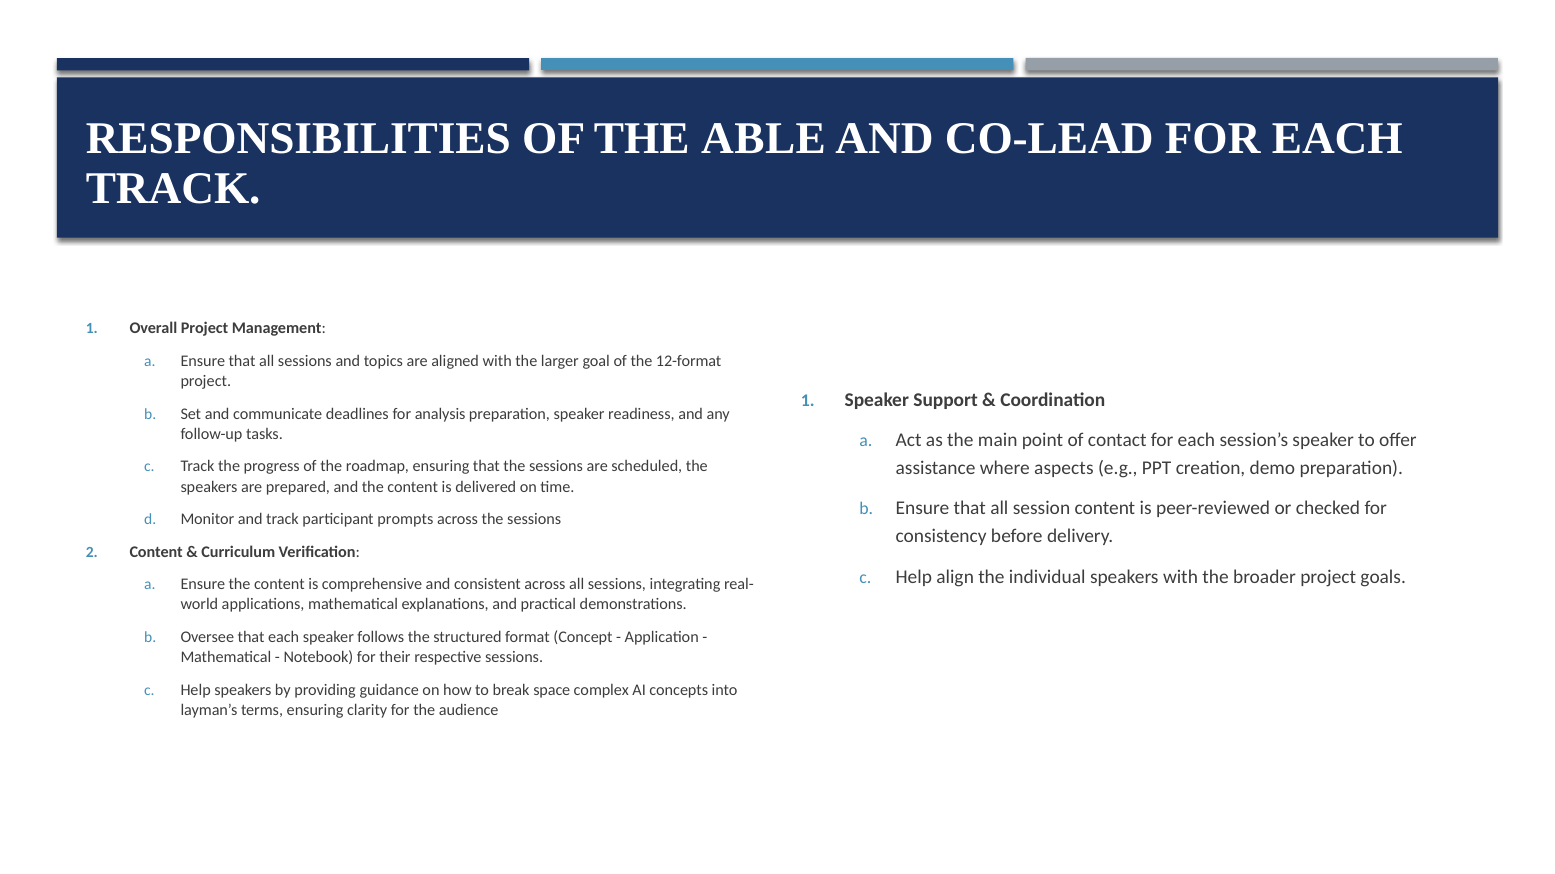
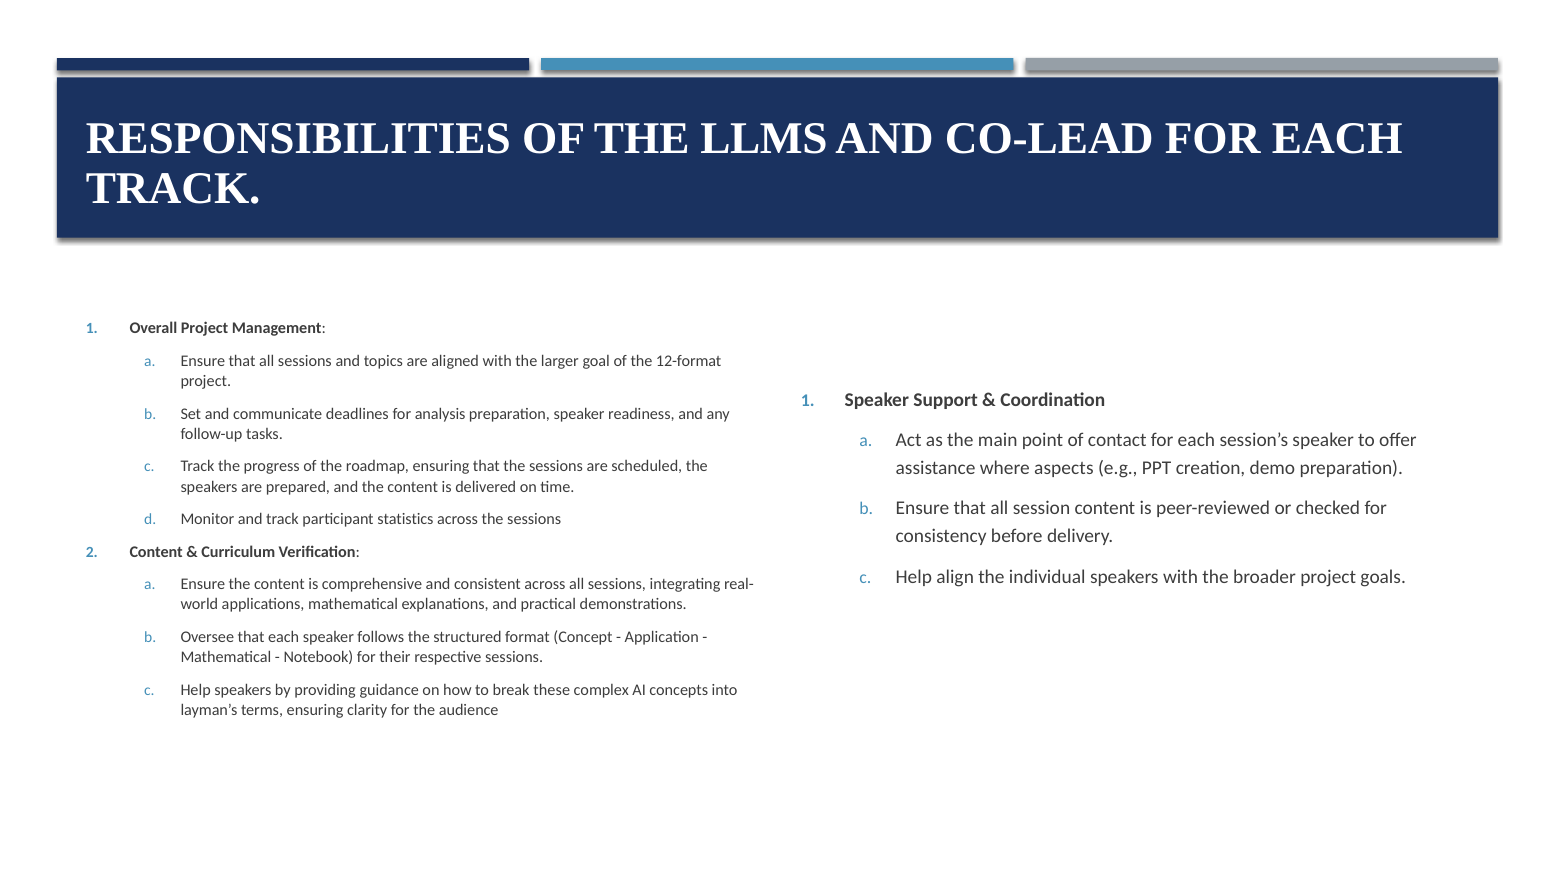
ABLE: ABLE -> LLMS
prompts: prompts -> statistics
space: space -> these
